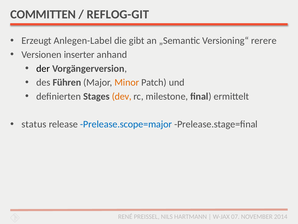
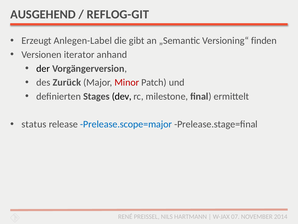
COMMITTEN: COMMITTEN -> AUSGEHEND
rerere: rerere -> finden
inserter: inserter -> iterator
Führen: Führen -> Zurück
Minor colour: orange -> red
dev colour: orange -> black
